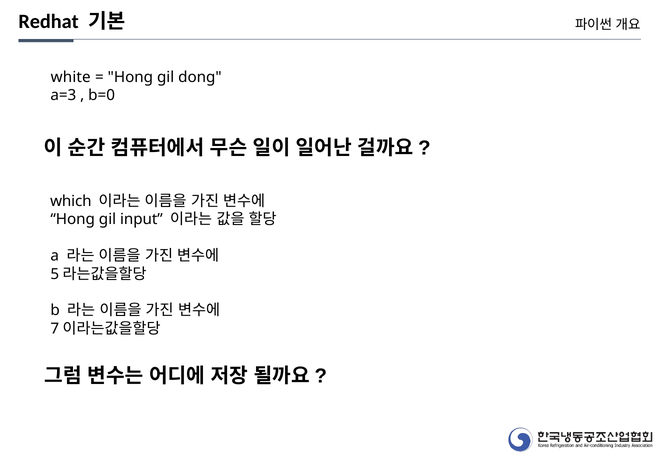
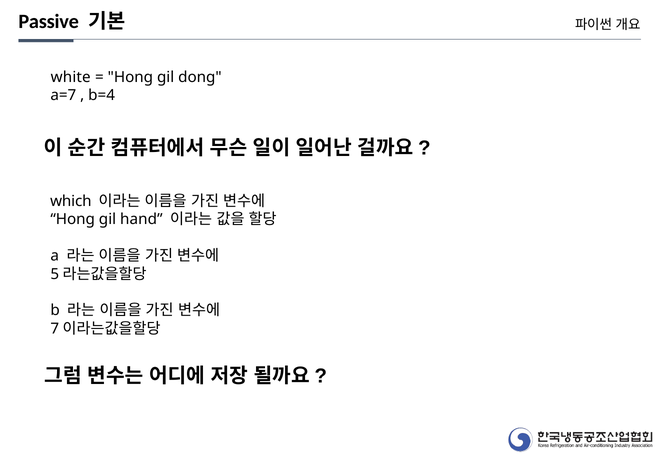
Redhat: Redhat -> Passive
a=3: a=3 -> a=7
b=0: b=0 -> b=4
input: input -> hand
